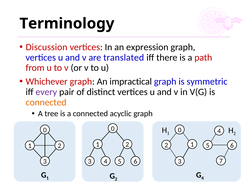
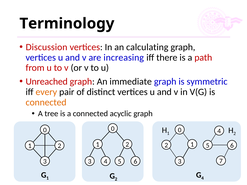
expression: expression -> calculating
translated: translated -> increasing
Whichever: Whichever -> Unreached
impractical: impractical -> immediate
every colour: purple -> orange
